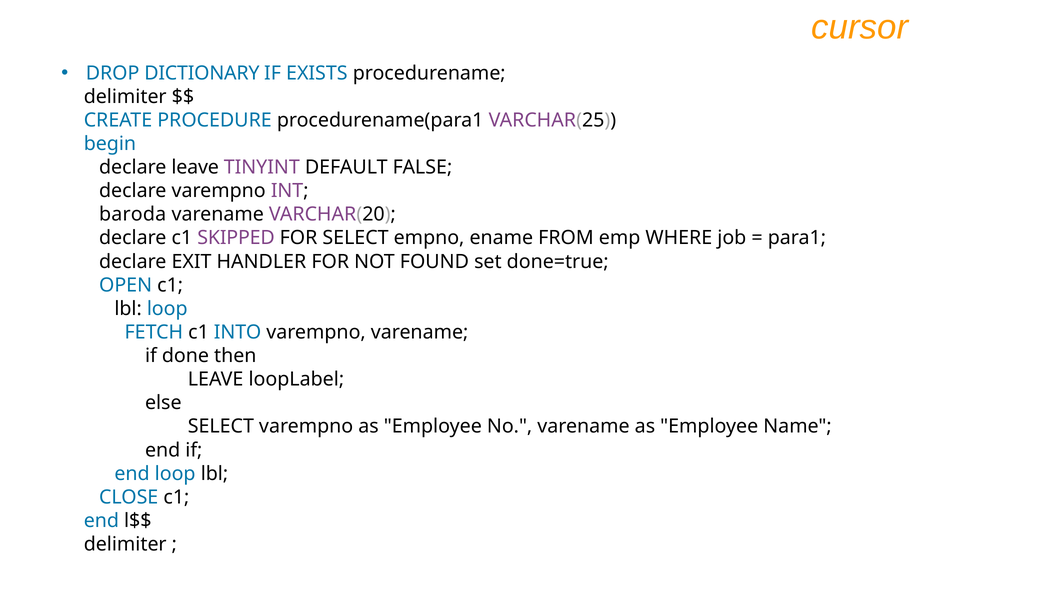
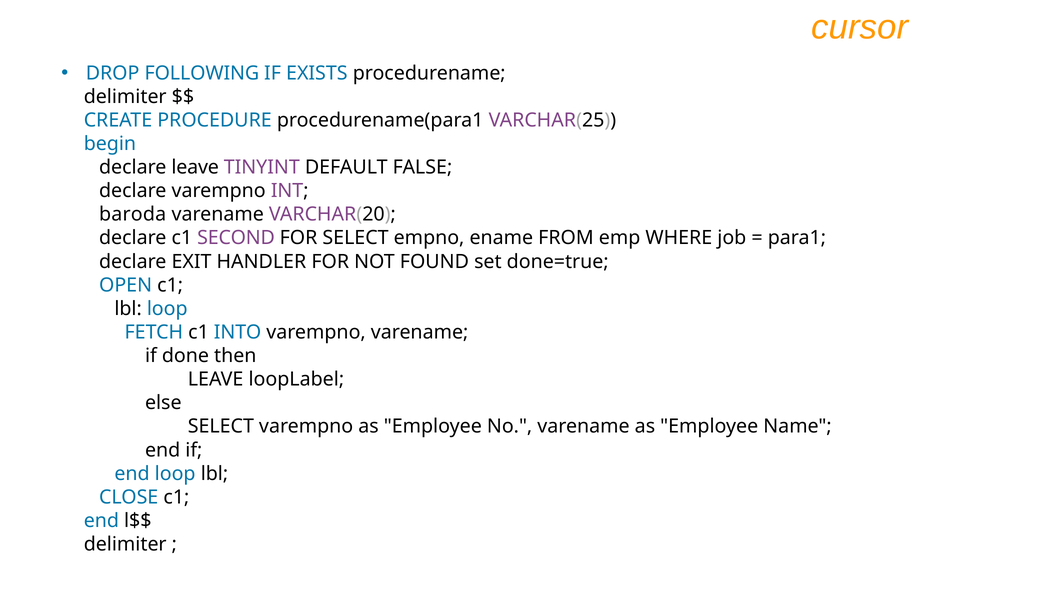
DICTIONARY: DICTIONARY -> FOLLOWING
SKIPPED: SKIPPED -> SECOND
